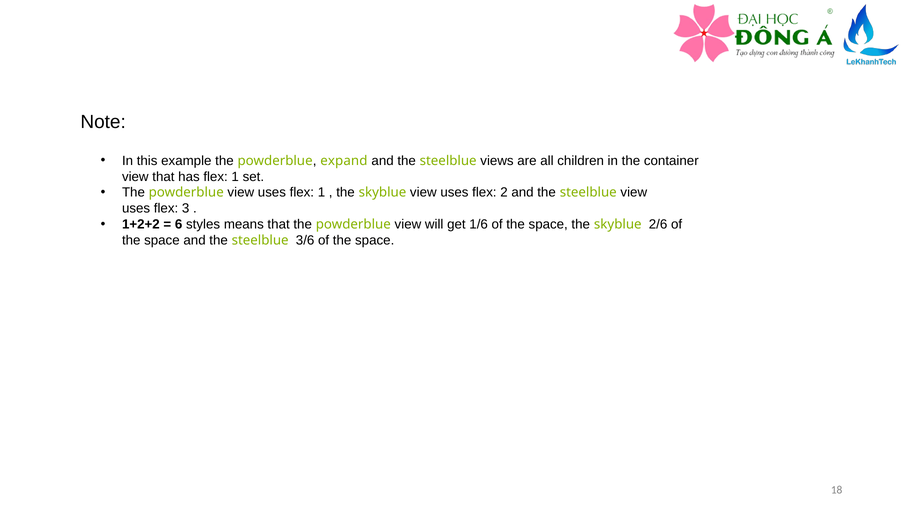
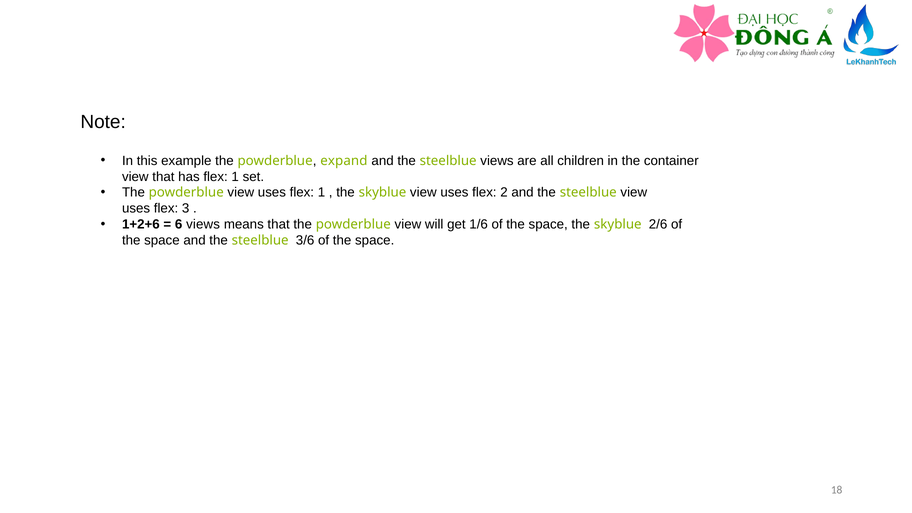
1+2+2: 1+2+2 -> 1+2+6
6 styles: styles -> views
